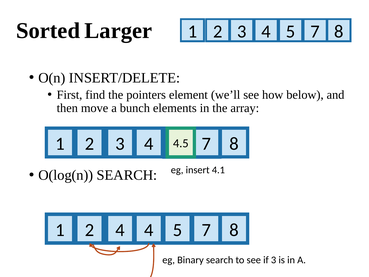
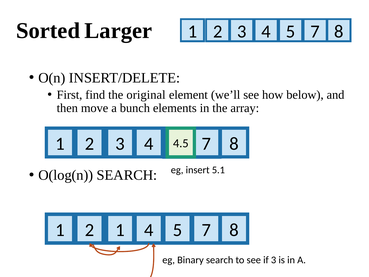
pointers: pointers -> original
4.1: 4.1 -> 5.1
1 4: 4 -> 1
